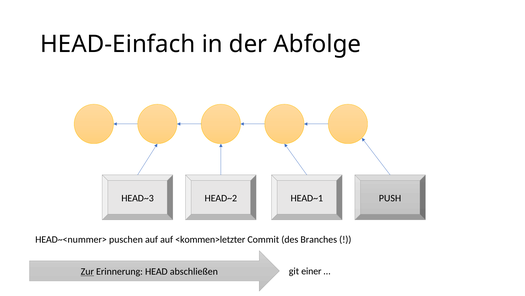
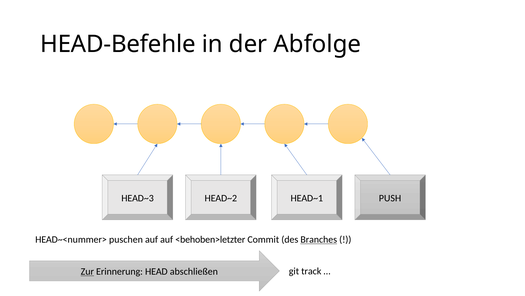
HEAD-Einfach: HEAD-Einfach -> HEAD-Befehle
<kommen>letzter: <kommen>letzter -> <behoben>letzter
Branches underline: none -> present
einer: einer -> track
